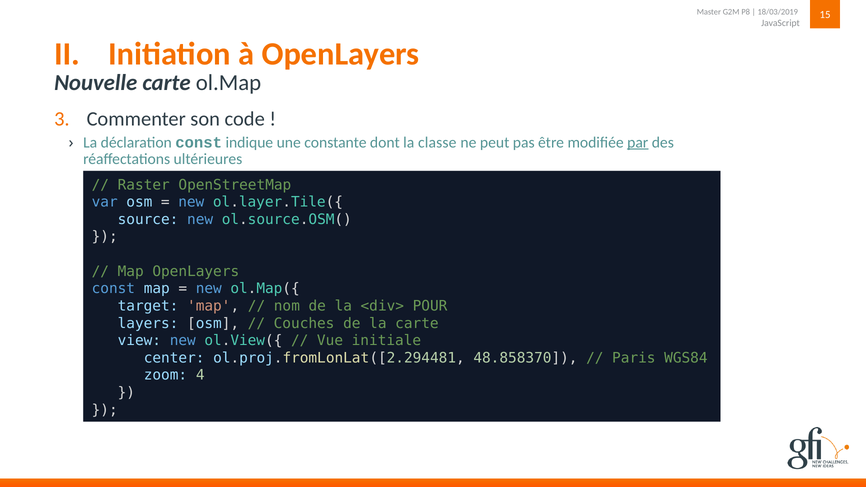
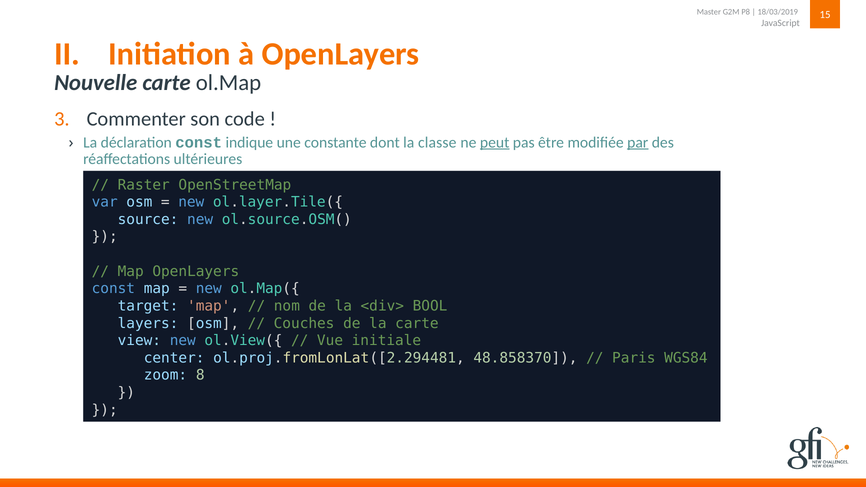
peut underline: none -> present
POUR: POUR -> BOOL
4: 4 -> 8
